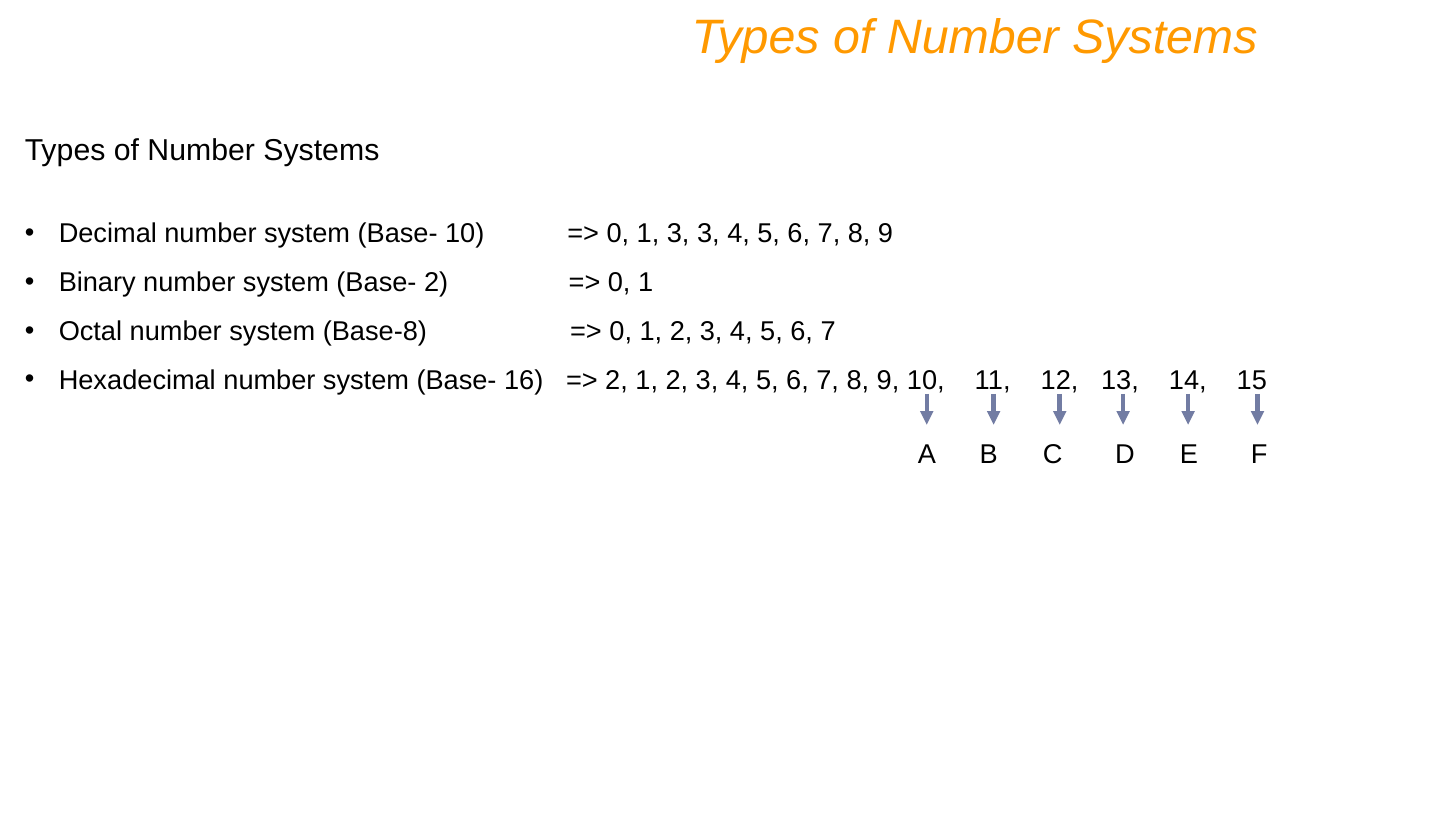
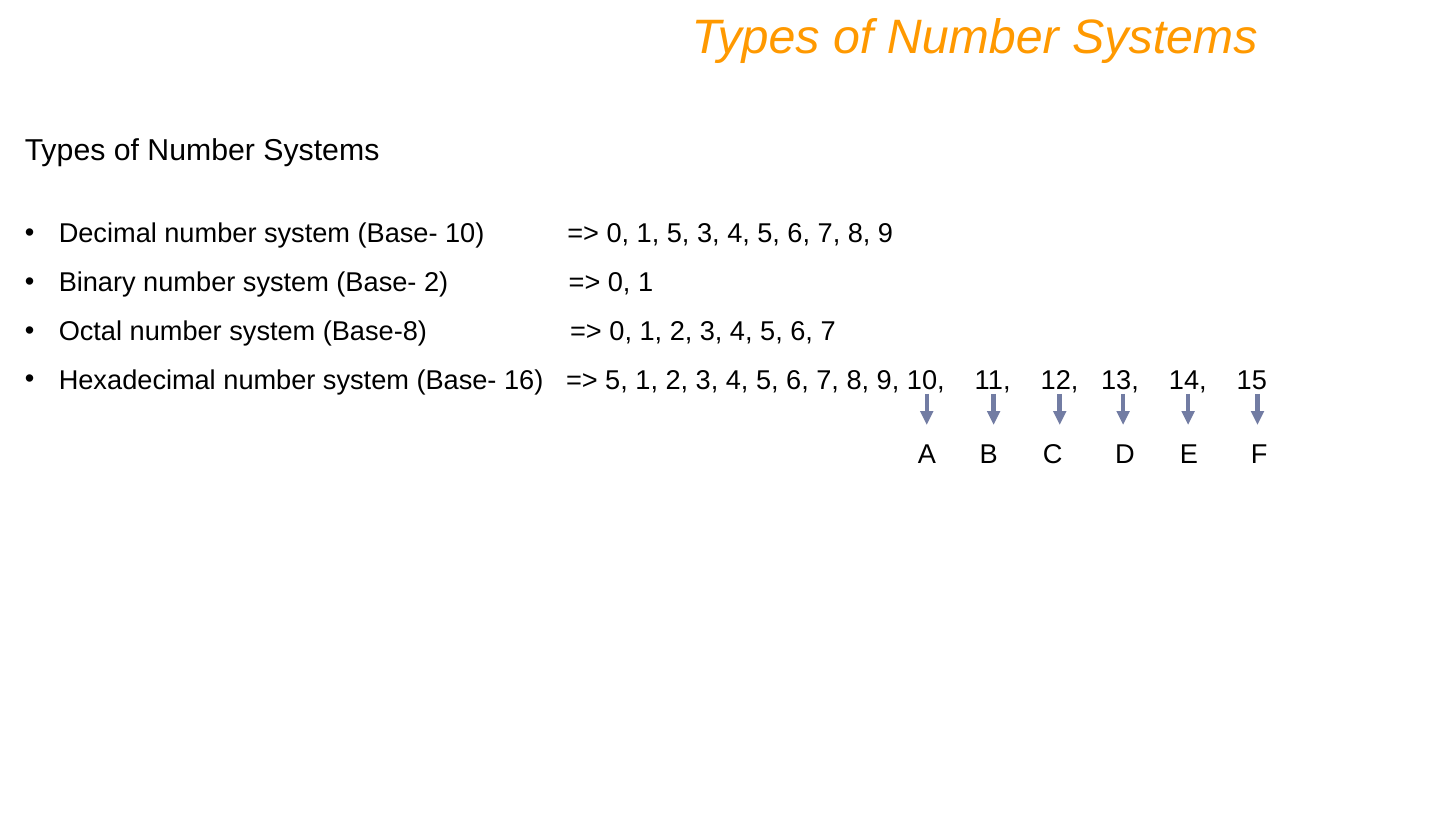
1 3: 3 -> 5
2 at (616, 381): 2 -> 5
